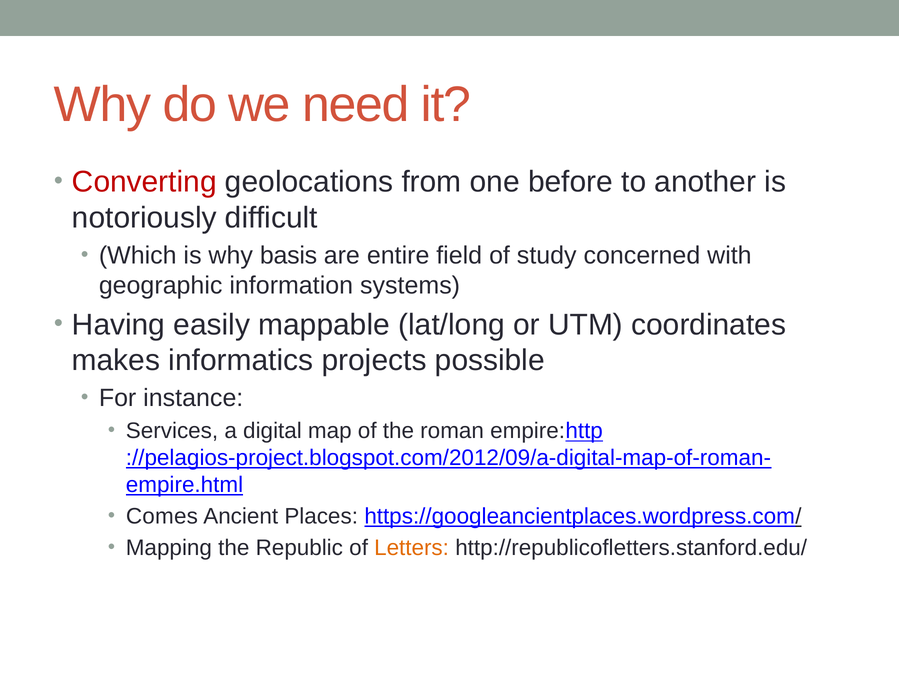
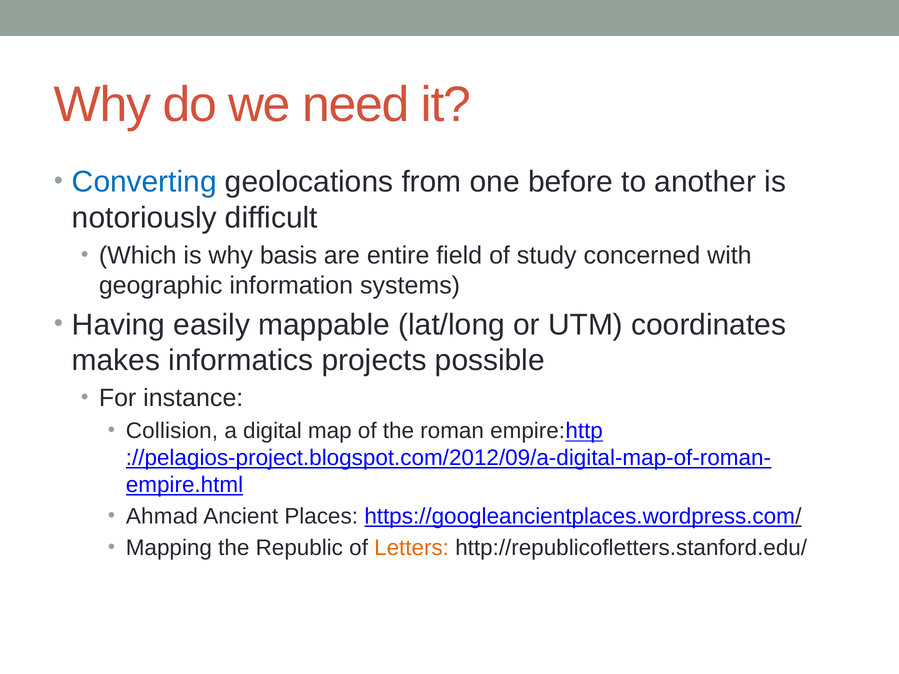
Converting colour: red -> blue
Services: Services -> Collision
Comes: Comes -> Ahmad
